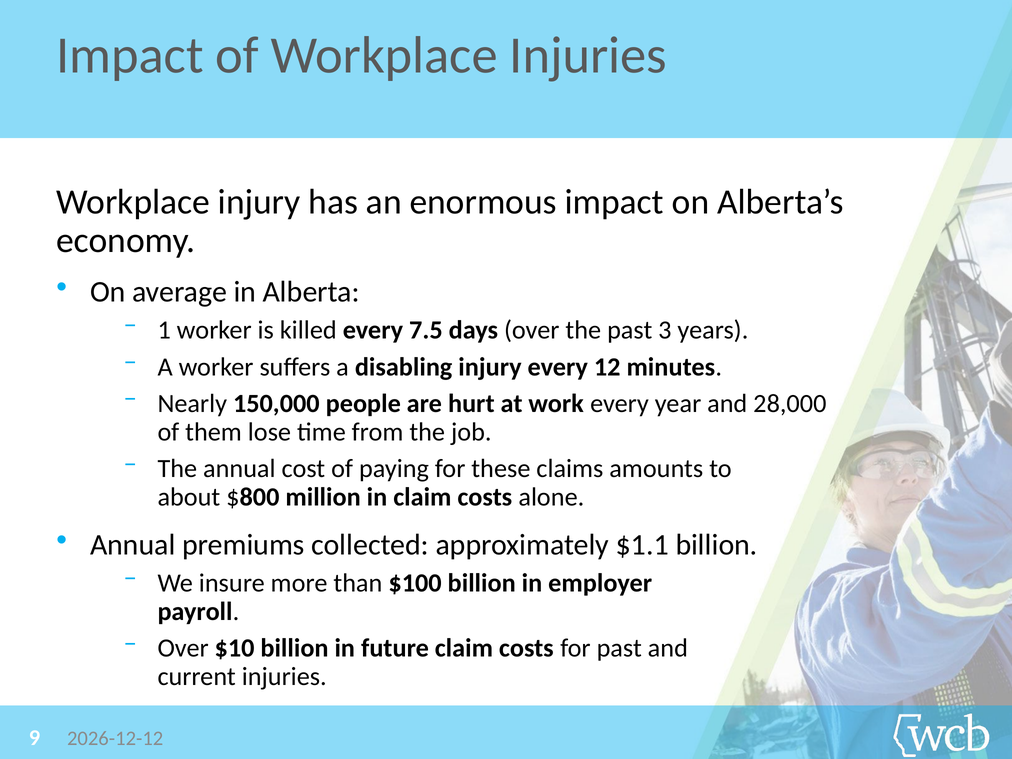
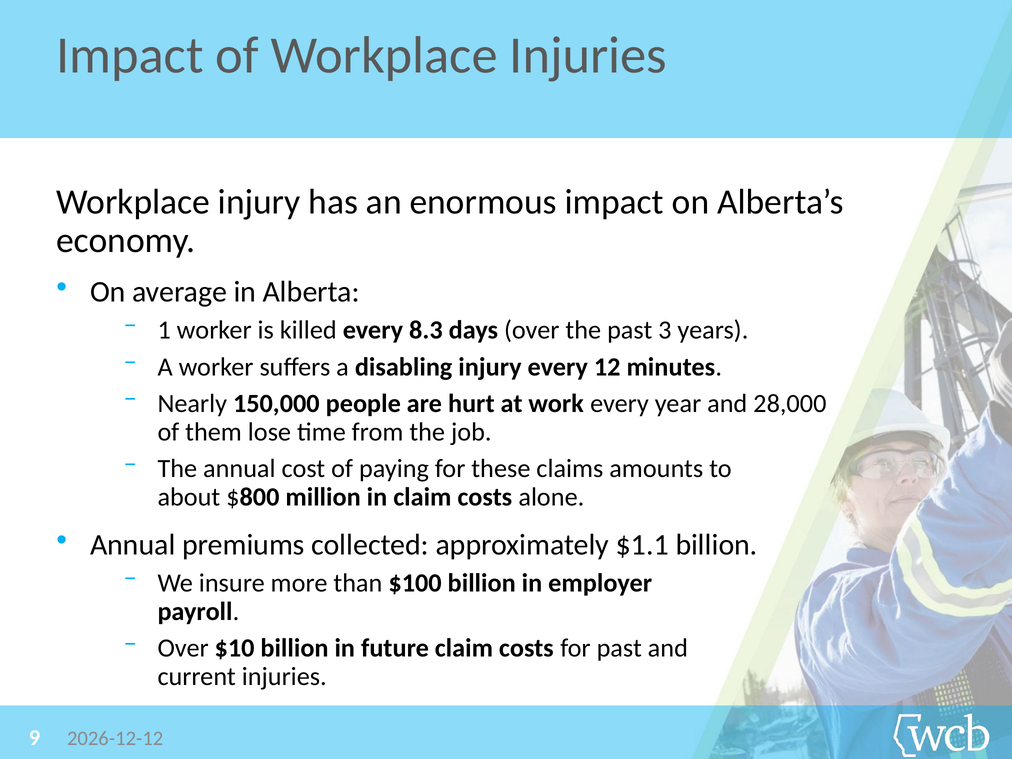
7.5: 7.5 -> 8.3
